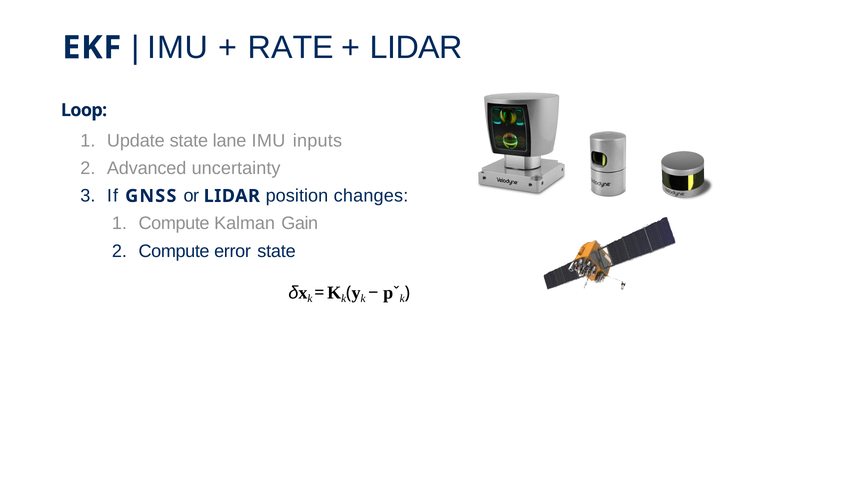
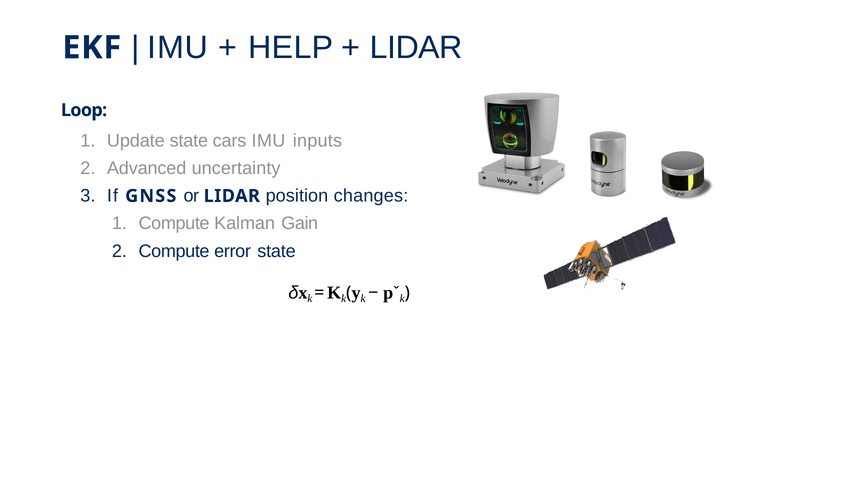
RATE: RATE -> HELP
lane: lane -> cars
